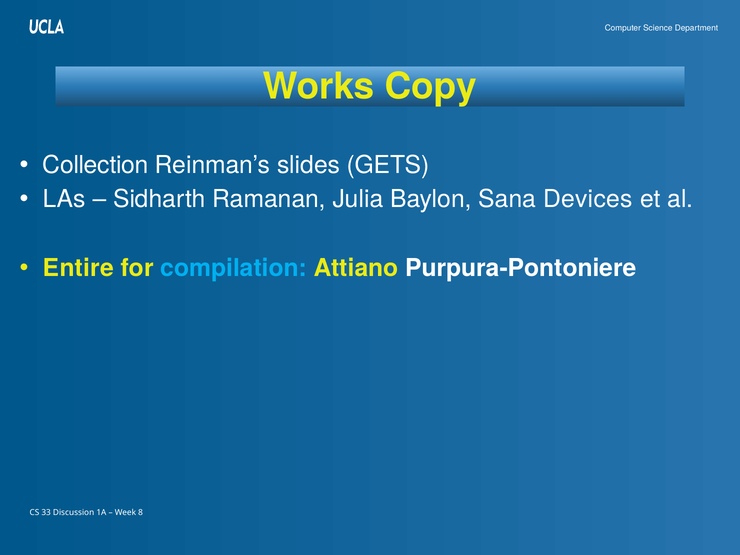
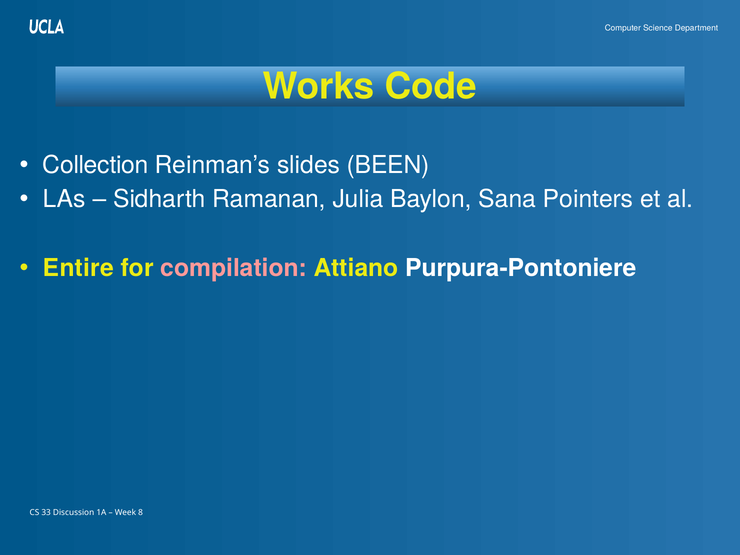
Copy: Copy -> Code
GETS: GETS -> BEEN
Devices: Devices -> Pointers
compilation colour: light blue -> pink
